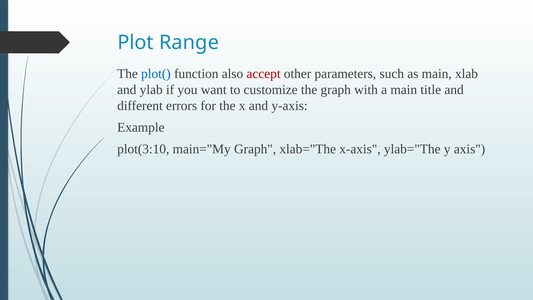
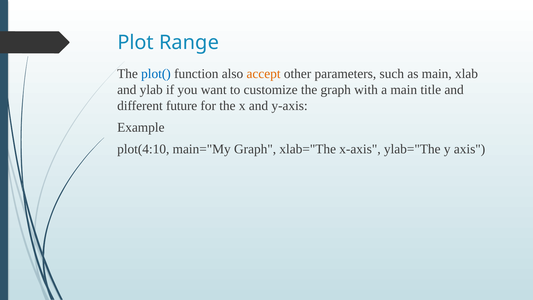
accept colour: red -> orange
errors: errors -> future
plot(3:10: plot(3:10 -> plot(4:10
